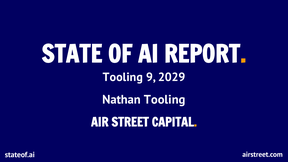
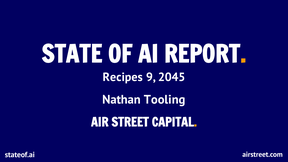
Tooling at (123, 77): Tooling -> Recipes
2029: 2029 -> 2045
